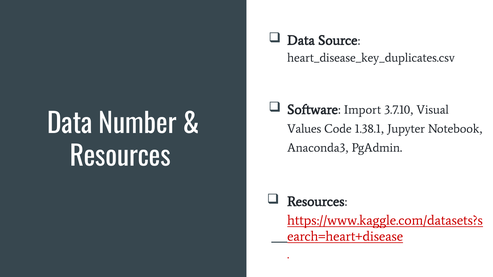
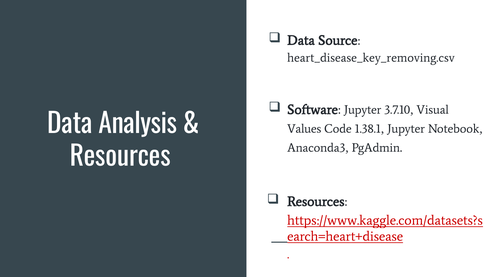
heart_disease_key_duplicates.csv: heart_disease_key_duplicates.csv -> heart_disease_key_removing.csv
Software Import: Import -> Jupyter
Number: Number -> Analysis
